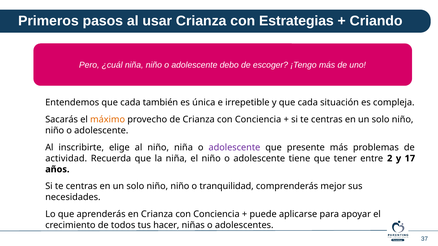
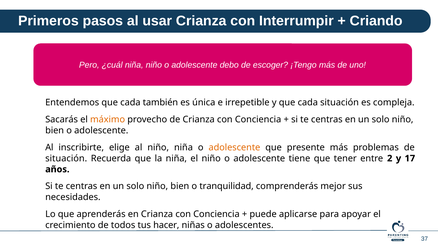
Estrategias: Estrategias -> Interrumpir
niño at (55, 131): niño -> bien
adolescente at (234, 148) colour: purple -> orange
actividad at (66, 159): actividad -> situación
niño at (180, 187): niño -> bien
